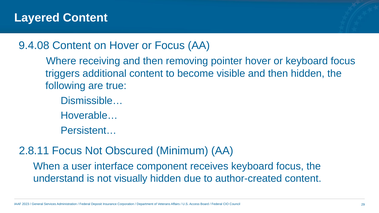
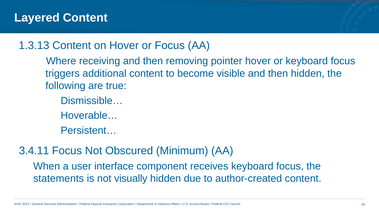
9.4.08: 9.4.08 -> 1.3.13
2.8.11: 2.8.11 -> 3.4.11
understand: understand -> statements
